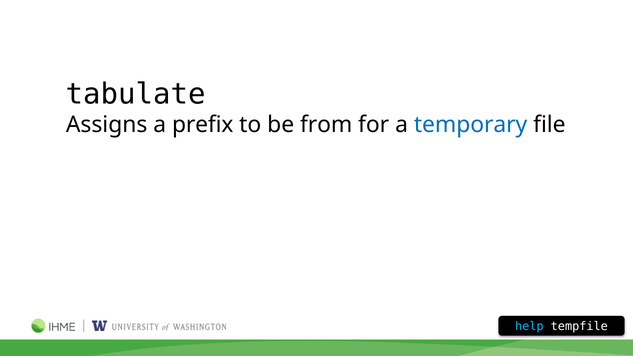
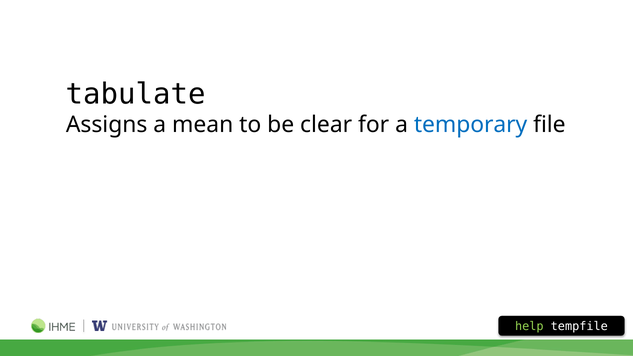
prefix: prefix -> mean
from: from -> clear
help colour: light blue -> light green
